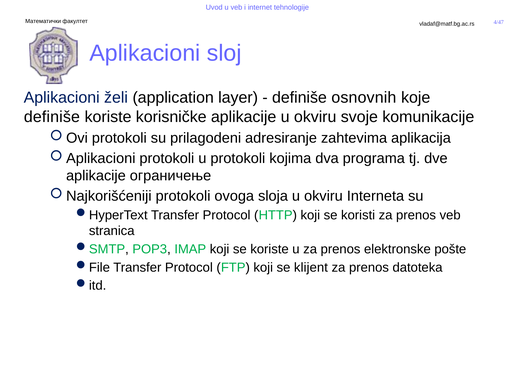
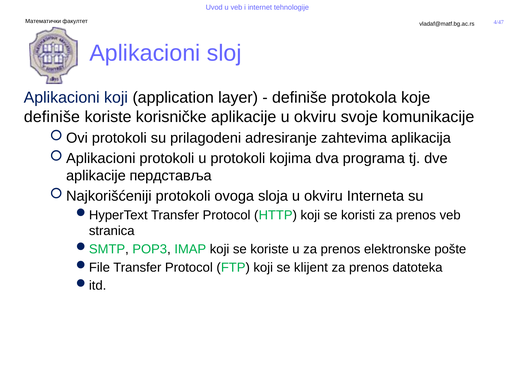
Aplikacioni želi: želi -> koji
osnovnih: osnovnih -> protokola
ограничење: ограничење -> пердставља
